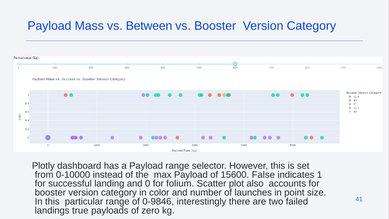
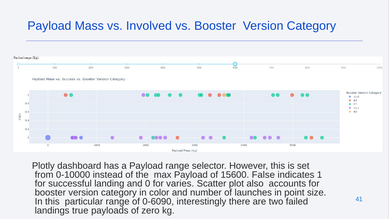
Between: Between -> Involved
folium: folium -> varies
0-9846: 0-9846 -> 0-6090
